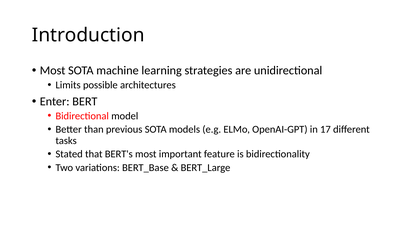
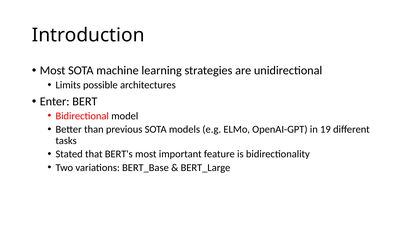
17: 17 -> 19
